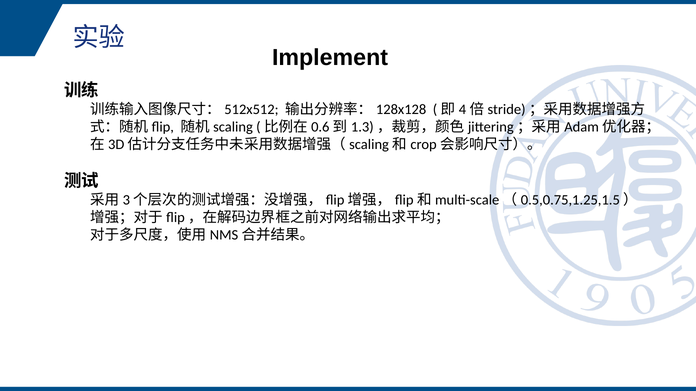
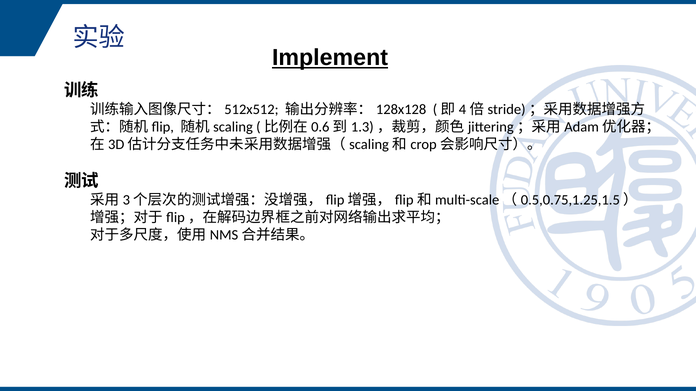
Implement underline: none -> present
